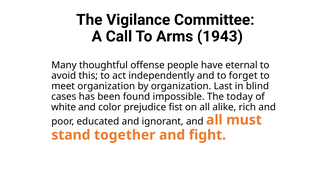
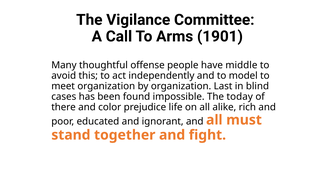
1943: 1943 -> 1901
eternal: eternal -> middle
forget: forget -> model
white: white -> there
fist: fist -> life
